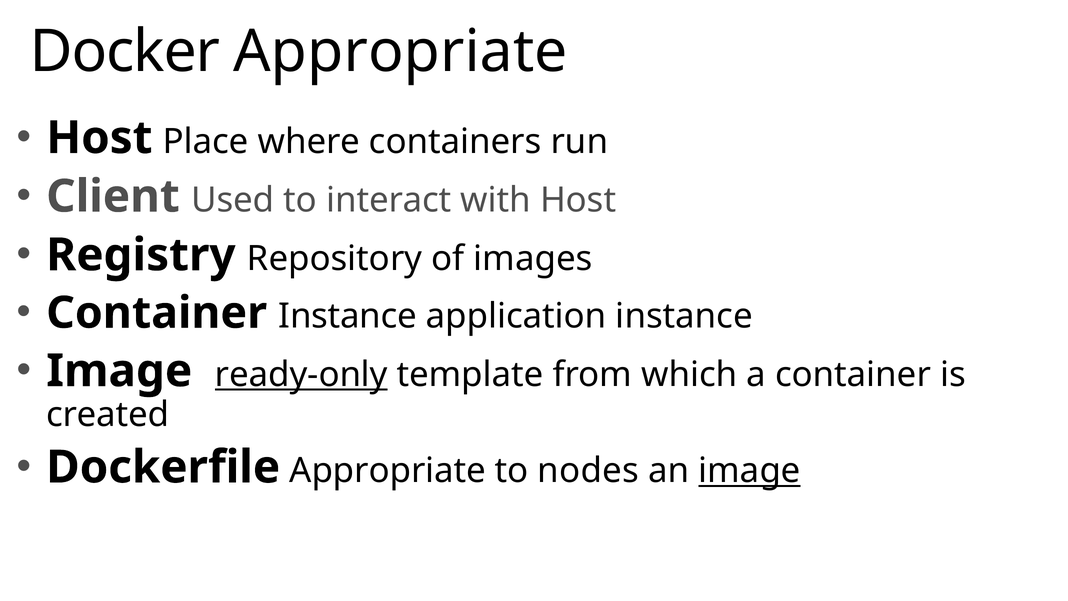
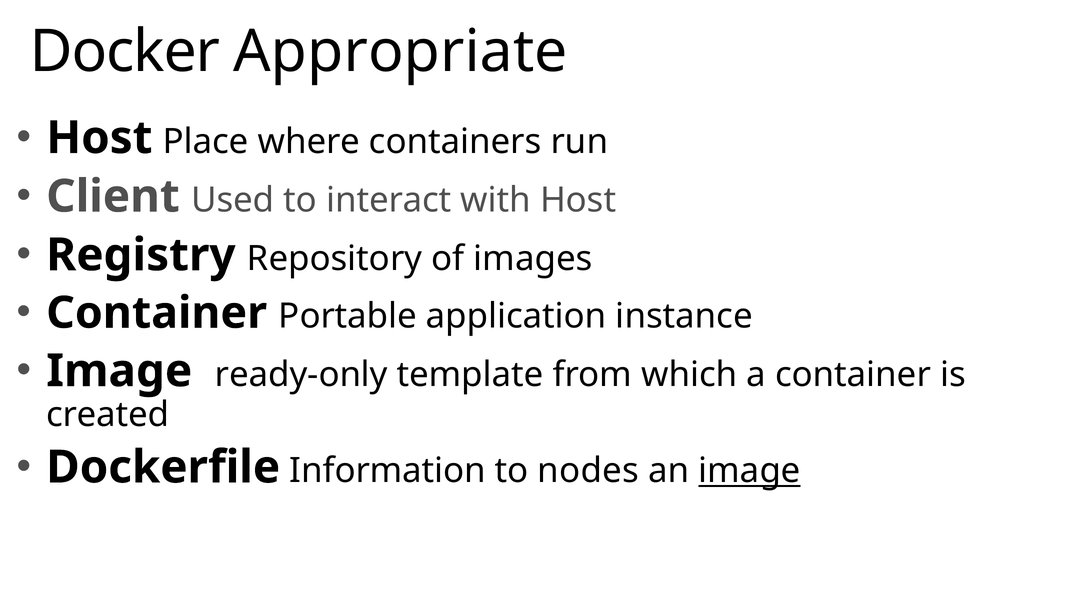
Container Instance: Instance -> Portable
ready-only underline: present -> none
Dockerfile Appropriate: Appropriate -> Information
